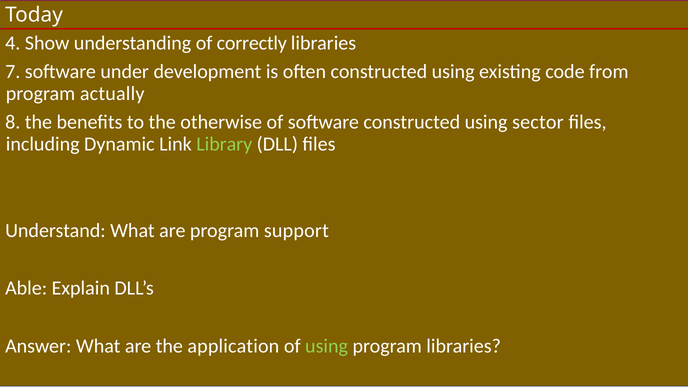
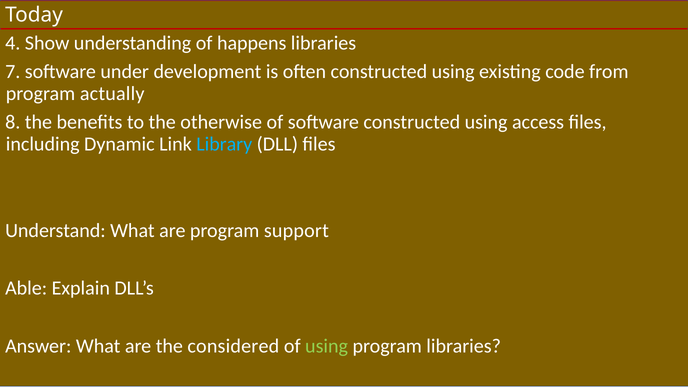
correctly: correctly -> happens
sector: sector -> access
Library colour: light green -> light blue
application: application -> considered
